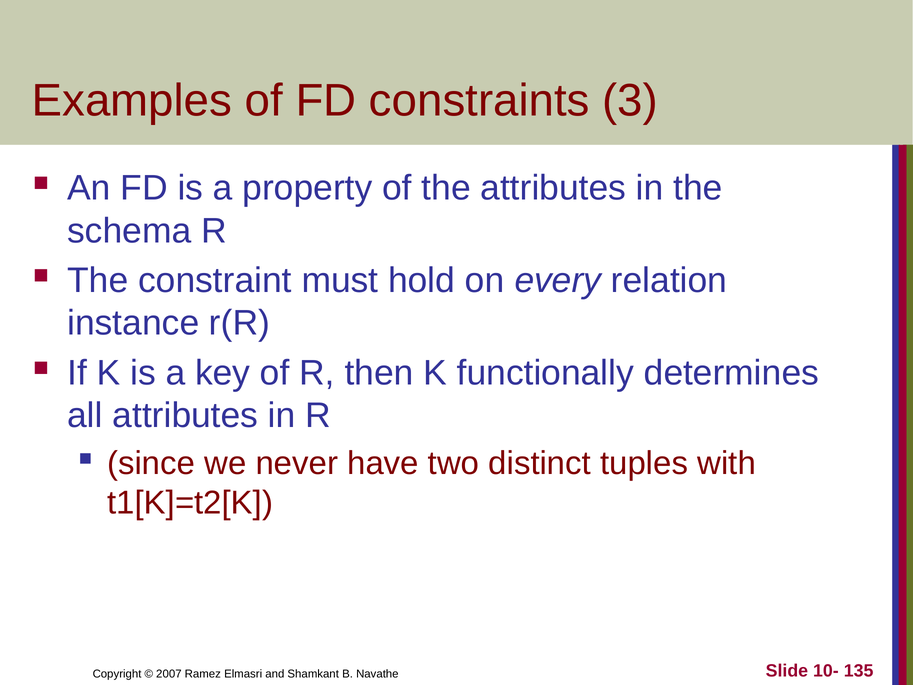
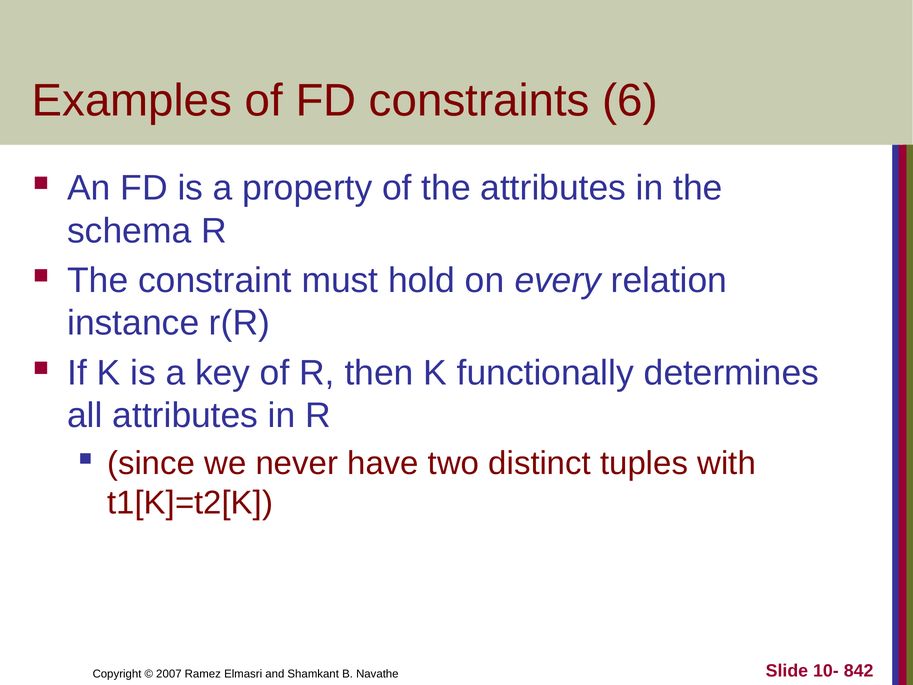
3: 3 -> 6
135: 135 -> 842
